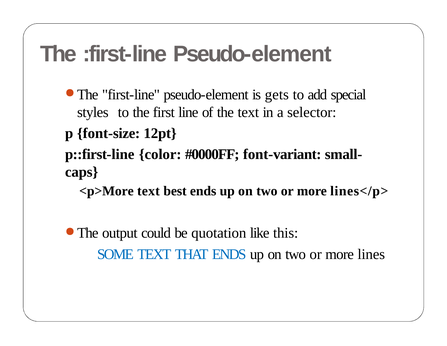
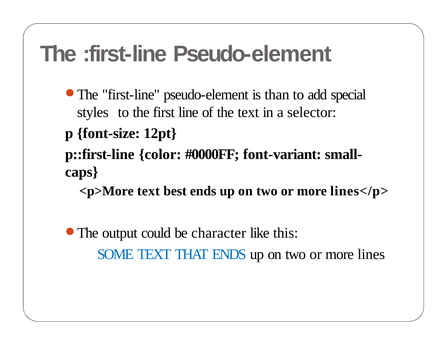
gets: gets -> than
quotation: quotation -> character
